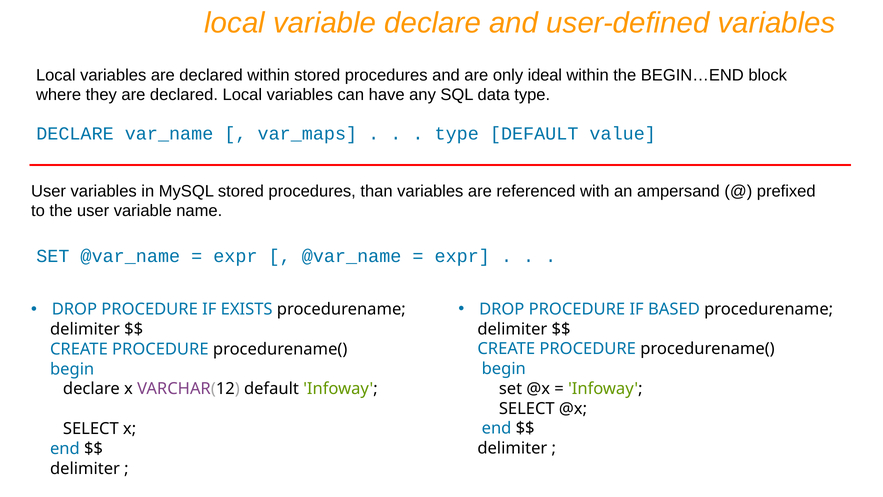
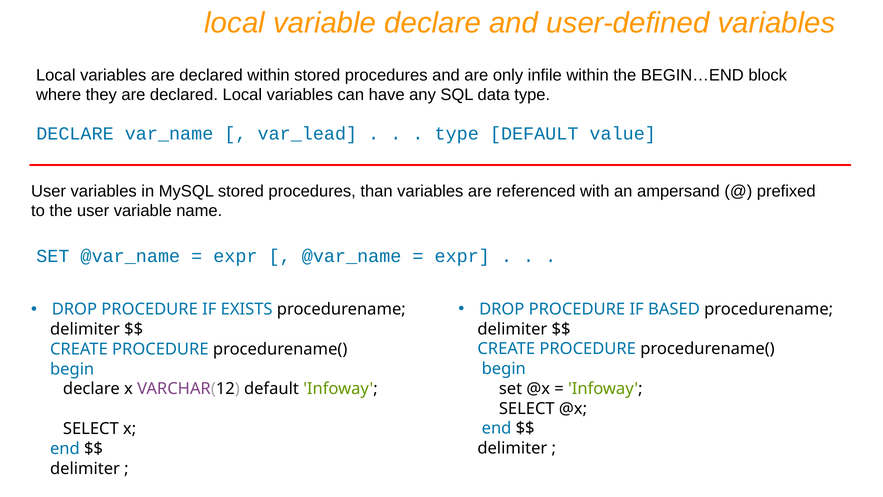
ideal: ideal -> infile
var_maps: var_maps -> var_lead
